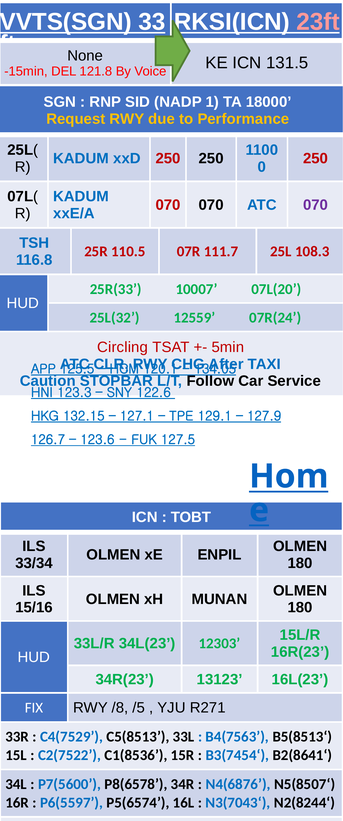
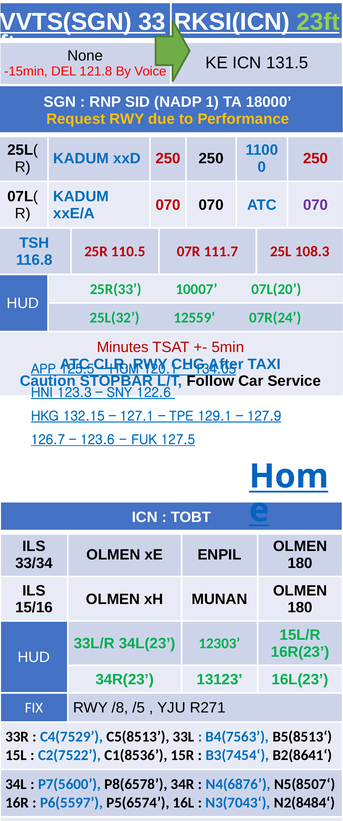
23ft colour: pink -> light green
Circling: Circling -> Minutes
N2(8244‘: N2(8244‘ -> N2(8484‘
